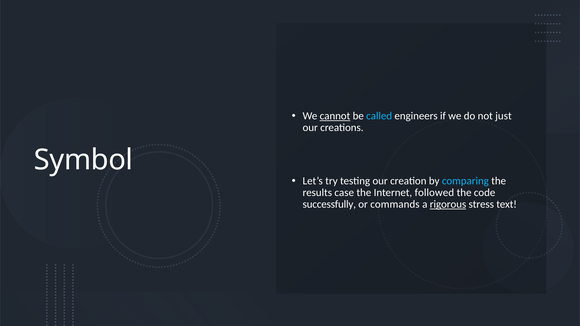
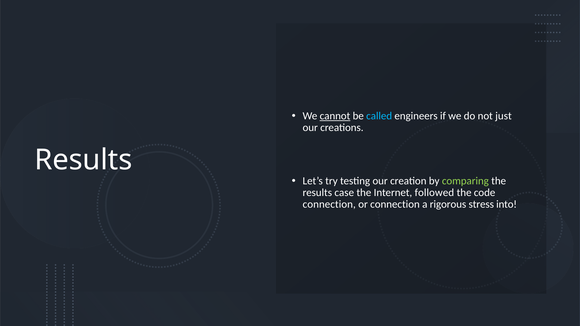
Symbol at (83, 160): Symbol -> Results
comparing colour: light blue -> light green
successfully at (329, 205): successfully -> connection
or commands: commands -> connection
rigorous underline: present -> none
text: text -> into
